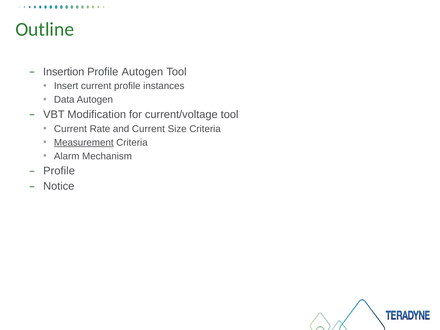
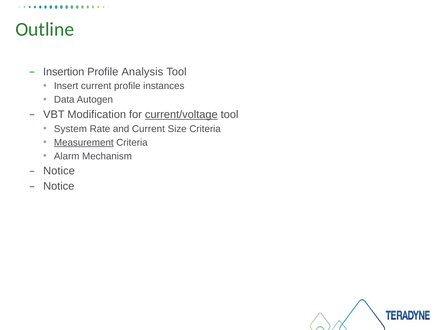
Profile Autogen: Autogen -> Analysis
current/voltage underline: none -> present
Current at (70, 129): Current -> System
Profile at (59, 171): Profile -> Notice
